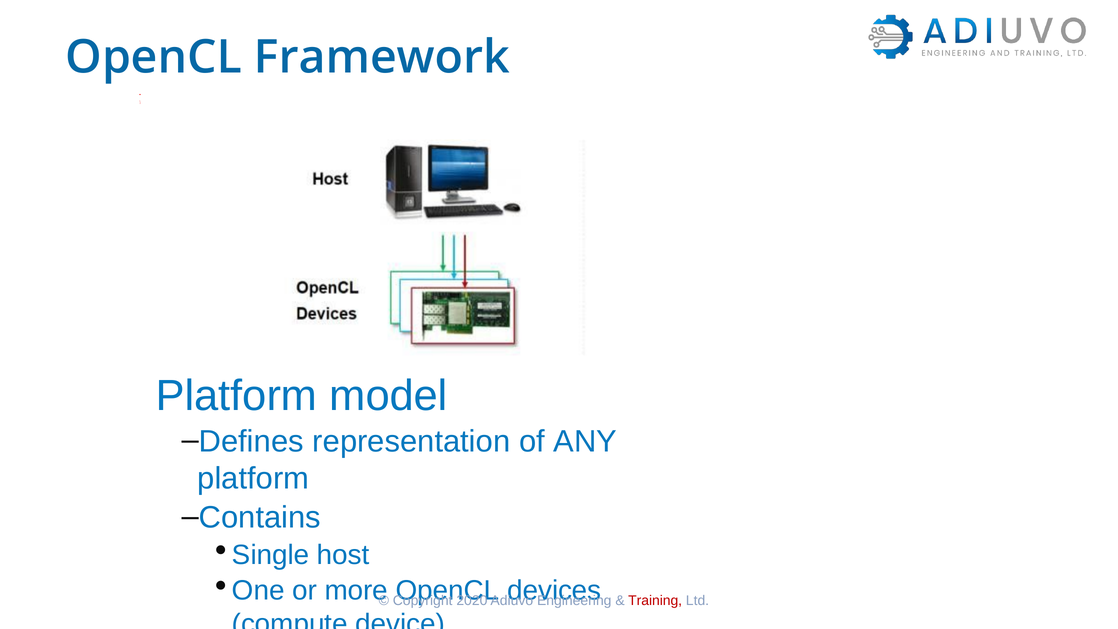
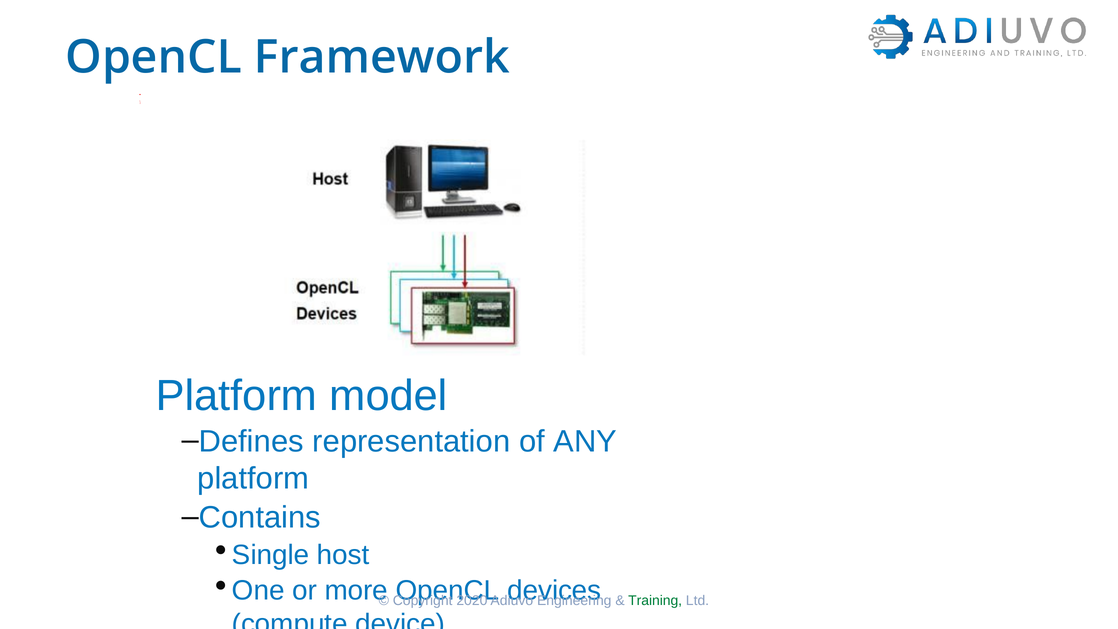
Training colour: red -> green
